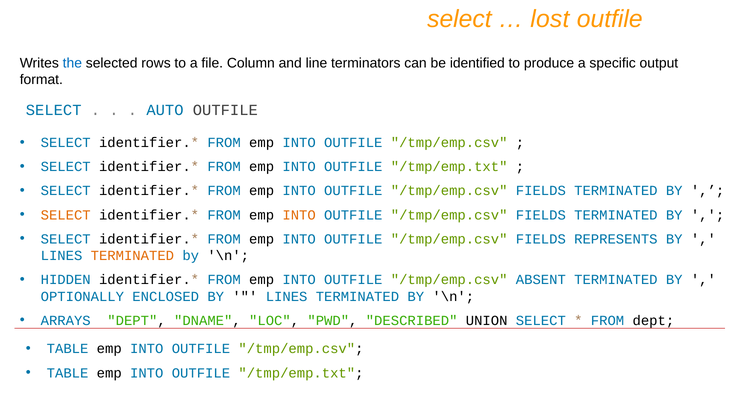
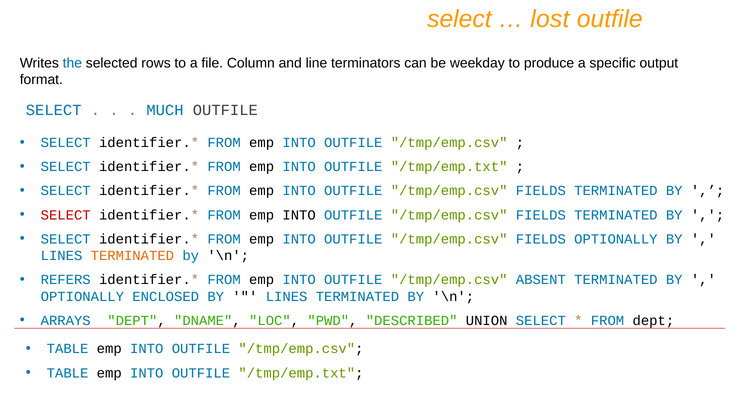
identified: identified -> weekday
AUTO: AUTO -> MUCH
SELECT at (66, 215) colour: orange -> red
INTO at (299, 215) colour: orange -> black
FIELDS REPRESENTS: REPRESENTS -> OPTIONALLY
HIDDEN: HIDDEN -> REFERS
